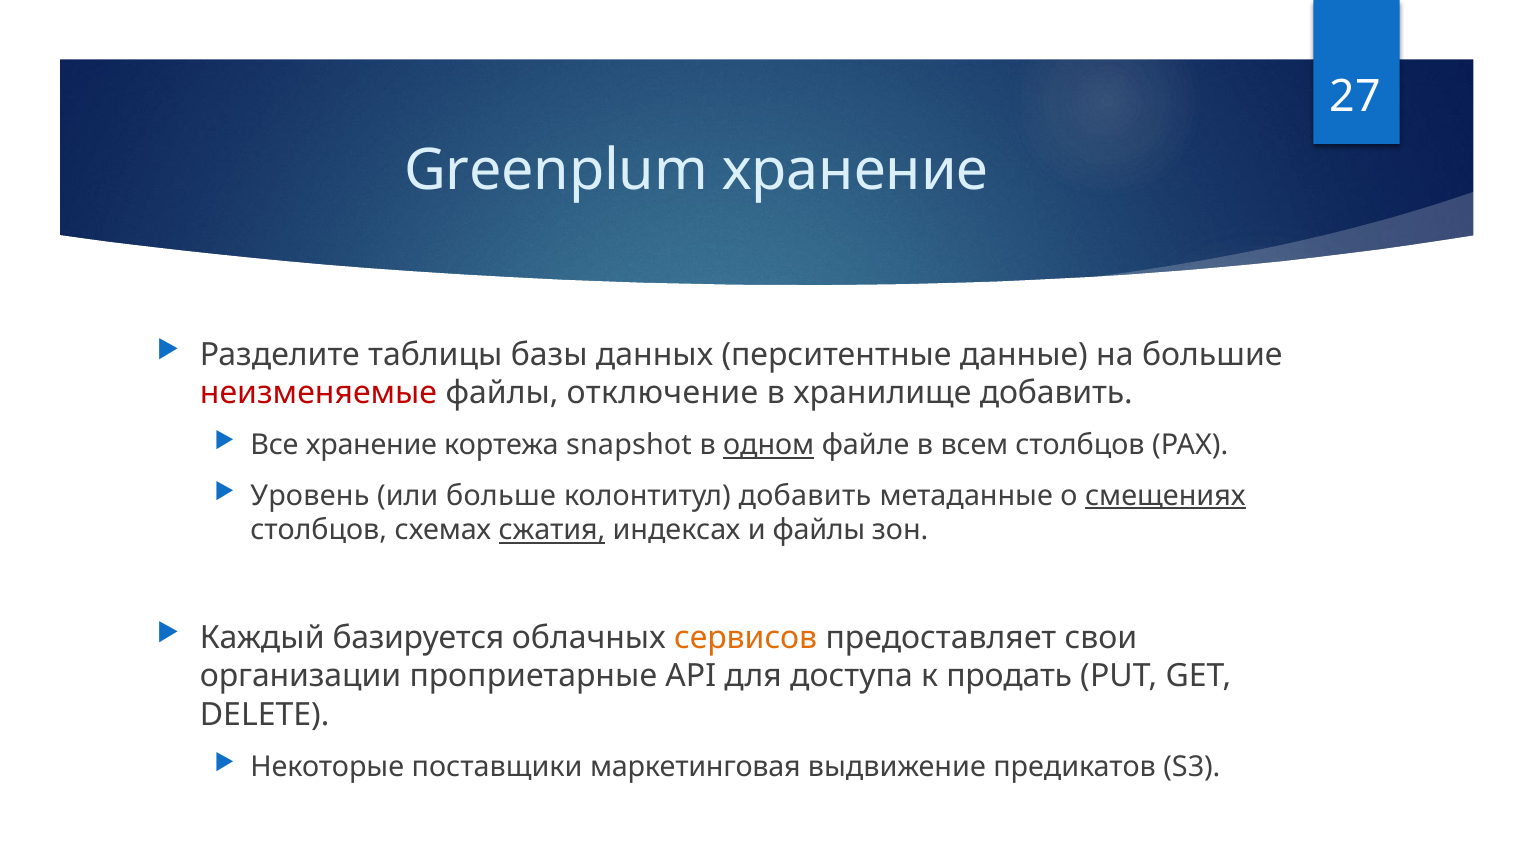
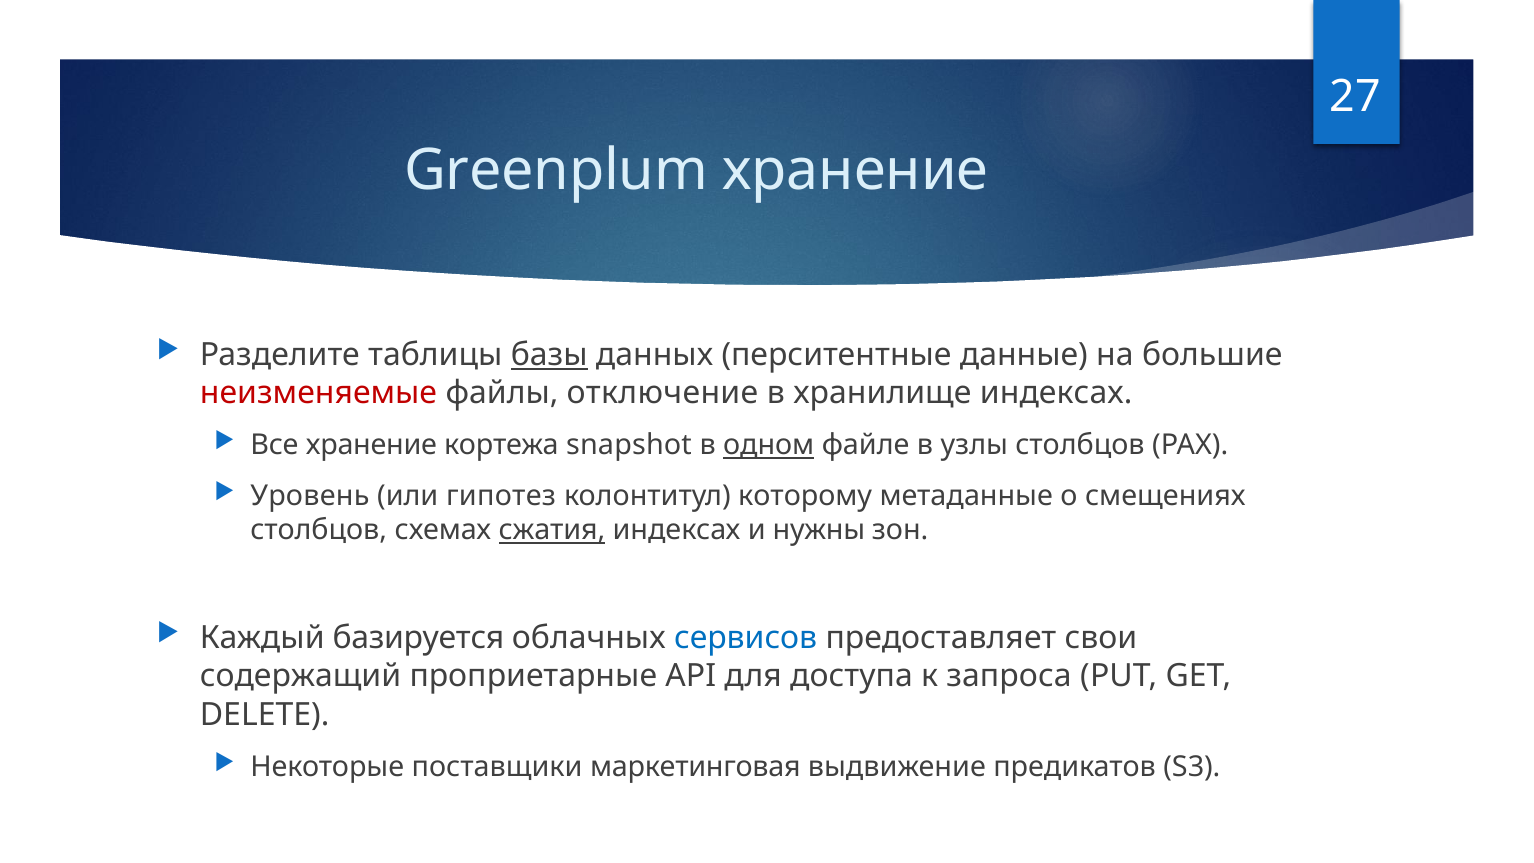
базы underline: none -> present
хранилище добавить: добавить -> индексах
всем: всем -> узлы
больше: больше -> гипотез
колонтитул добавить: добавить -> которому
смещениях underline: present -> none
и файлы: файлы -> нужны
сервисов colour: orange -> blue
организации: организации -> содержащий
продать: продать -> запроса
